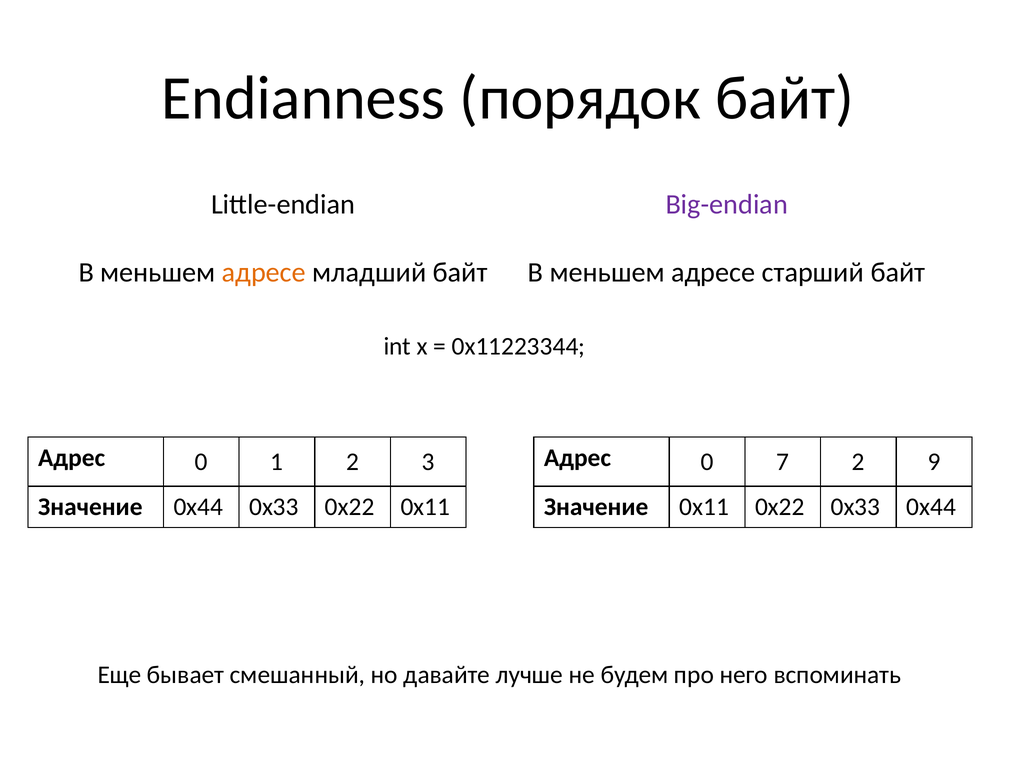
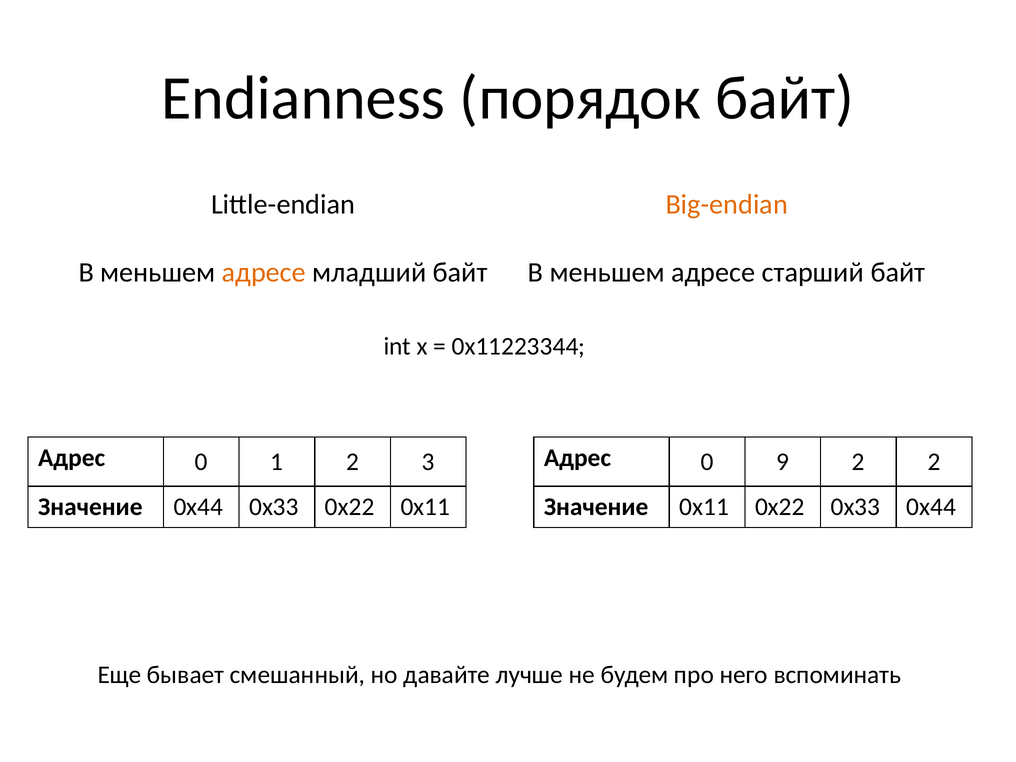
Big-endian colour: purple -> orange
7: 7 -> 9
2 9: 9 -> 2
